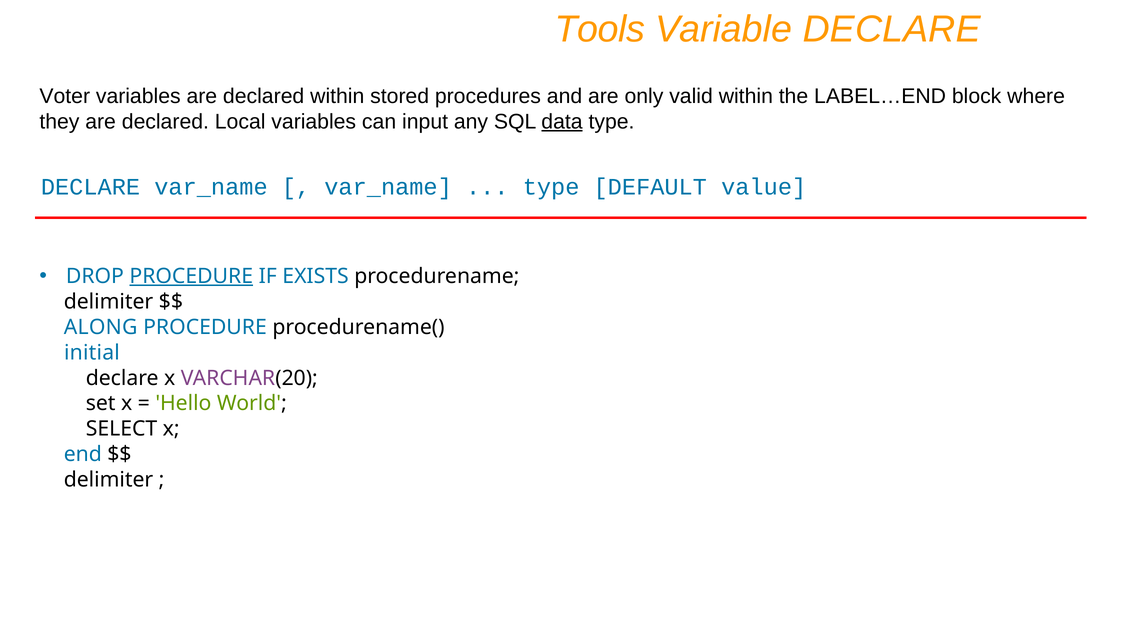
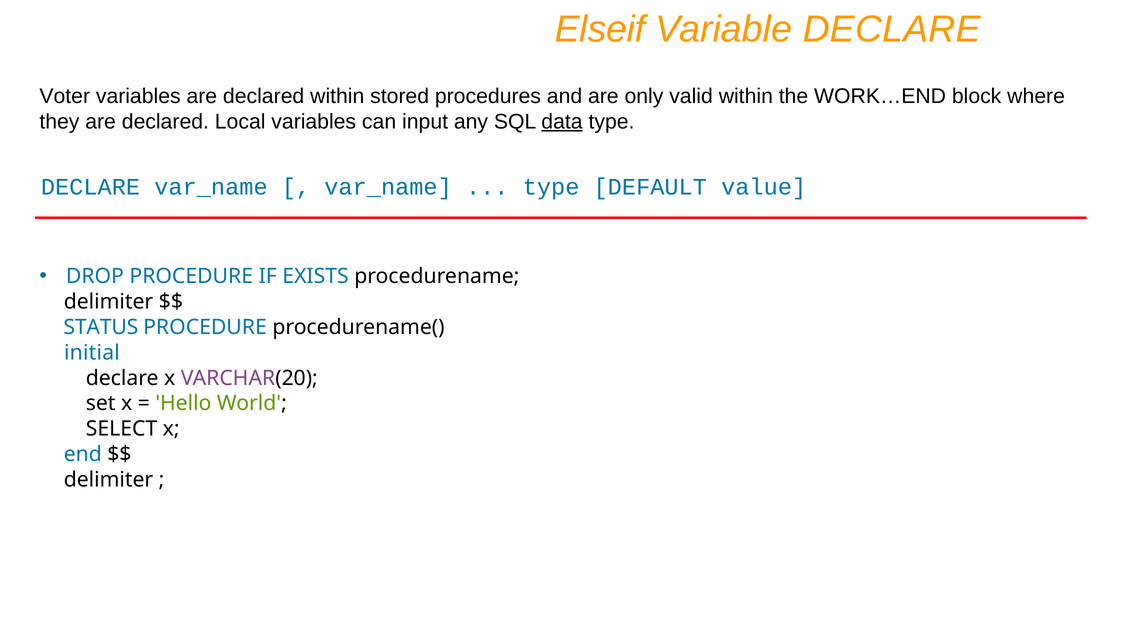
Tools: Tools -> Elseif
LABEL…END: LABEL…END -> WORK…END
PROCEDURE at (191, 276) underline: present -> none
ALONG: ALONG -> STATUS
